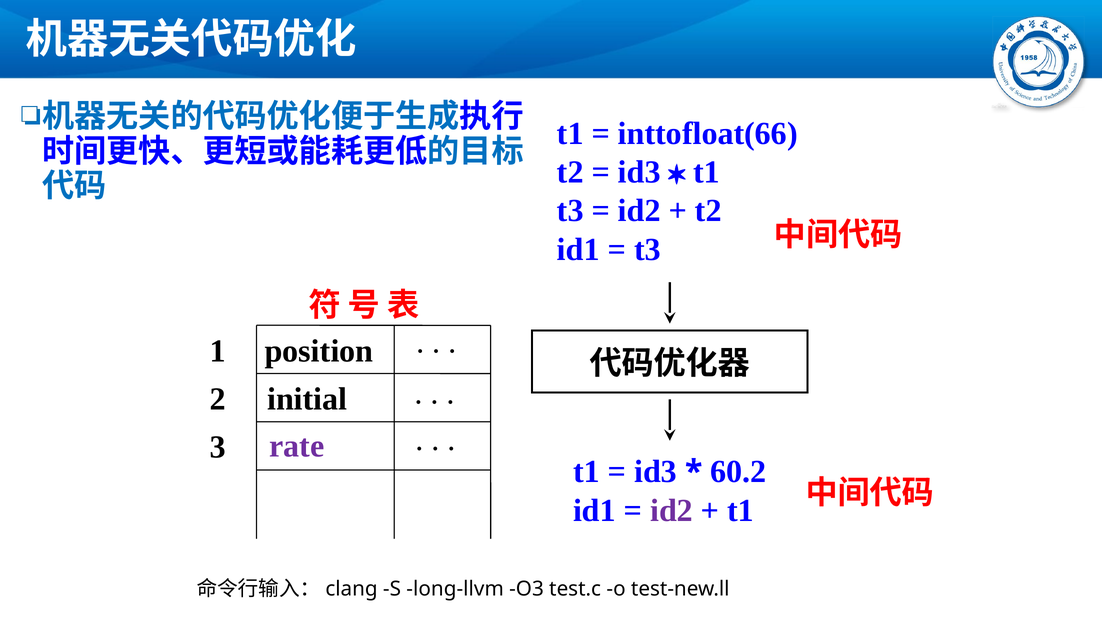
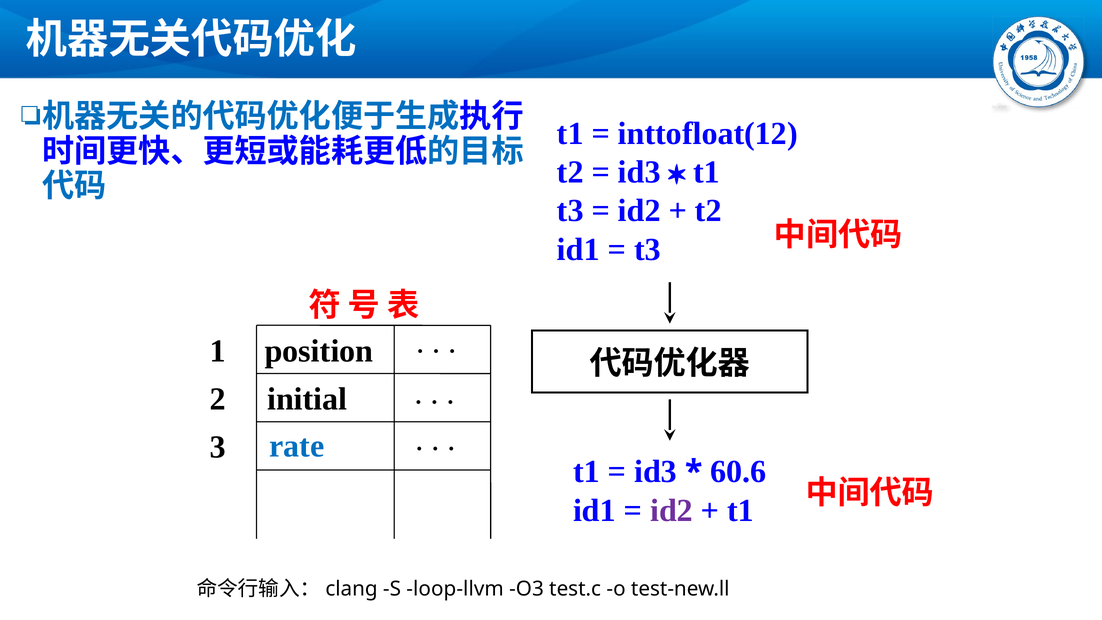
inttofloat(66: inttofloat(66 -> inttofloat(12
rate colour: purple -> blue
60.2: 60.2 -> 60.6
long-llvm: long-llvm -> loop-llvm
